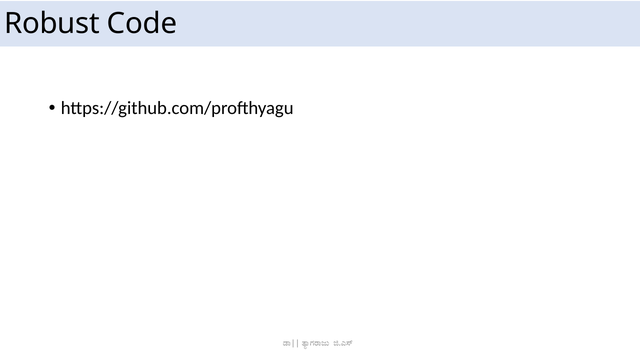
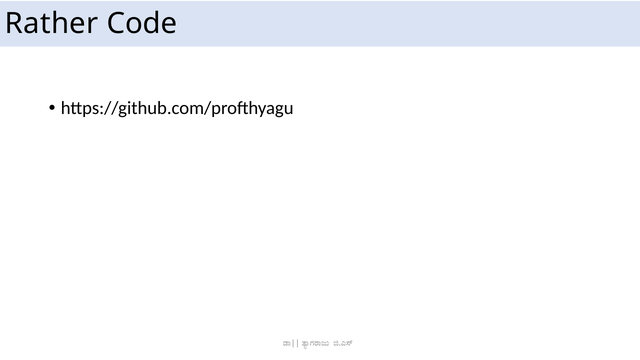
Robust: Robust -> Rather
